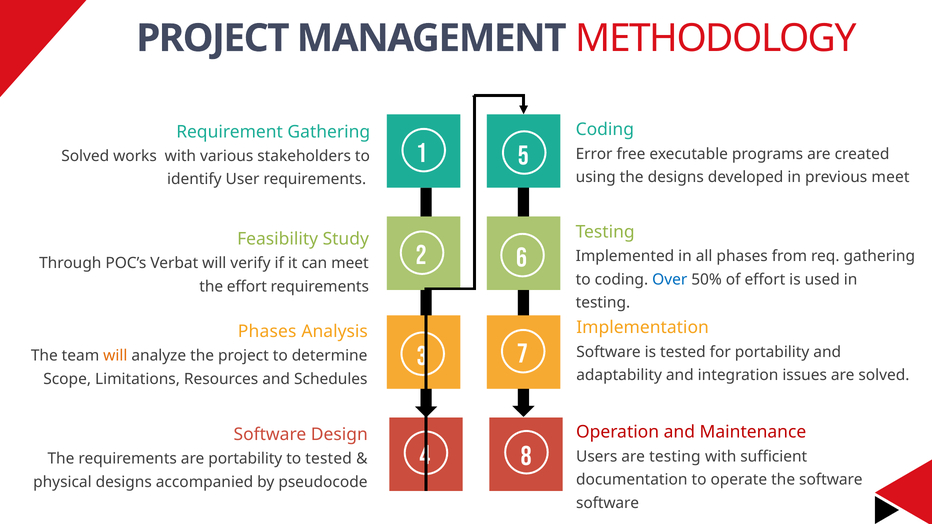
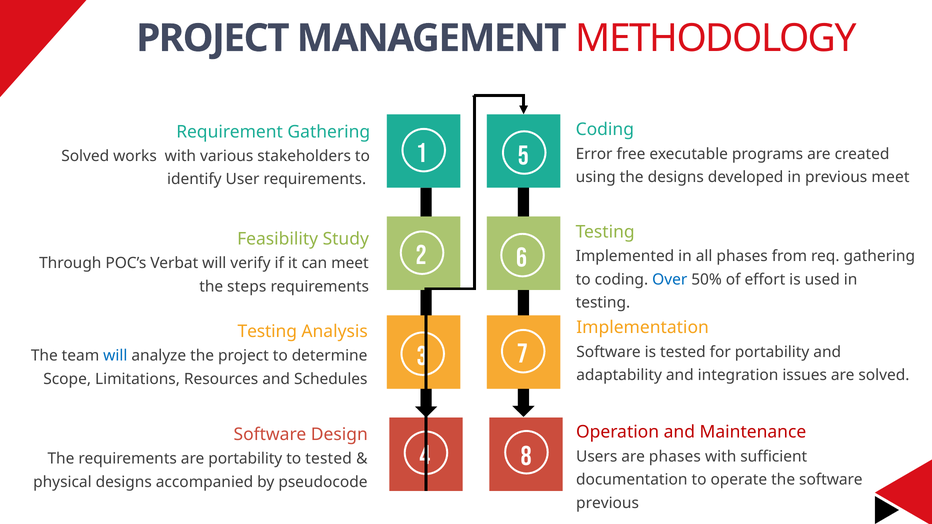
the effort: effort -> steps
Phases at (267, 332): Phases -> Testing
will at (115, 356) colour: orange -> blue
are testing: testing -> phases
software at (608, 503): software -> previous
